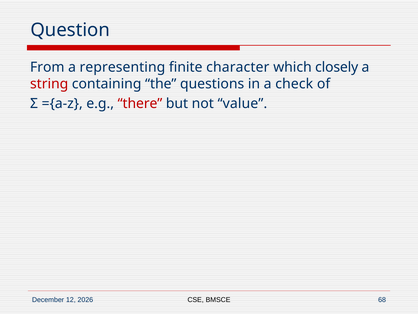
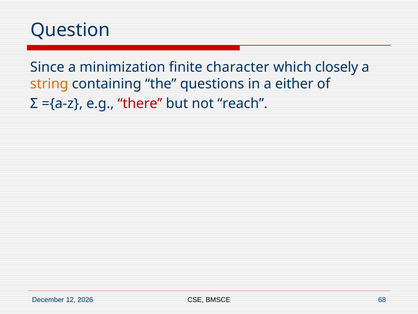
From: From -> Since
representing: representing -> minimization
string colour: red -> orange
check: check -> either
value: value -> reach
